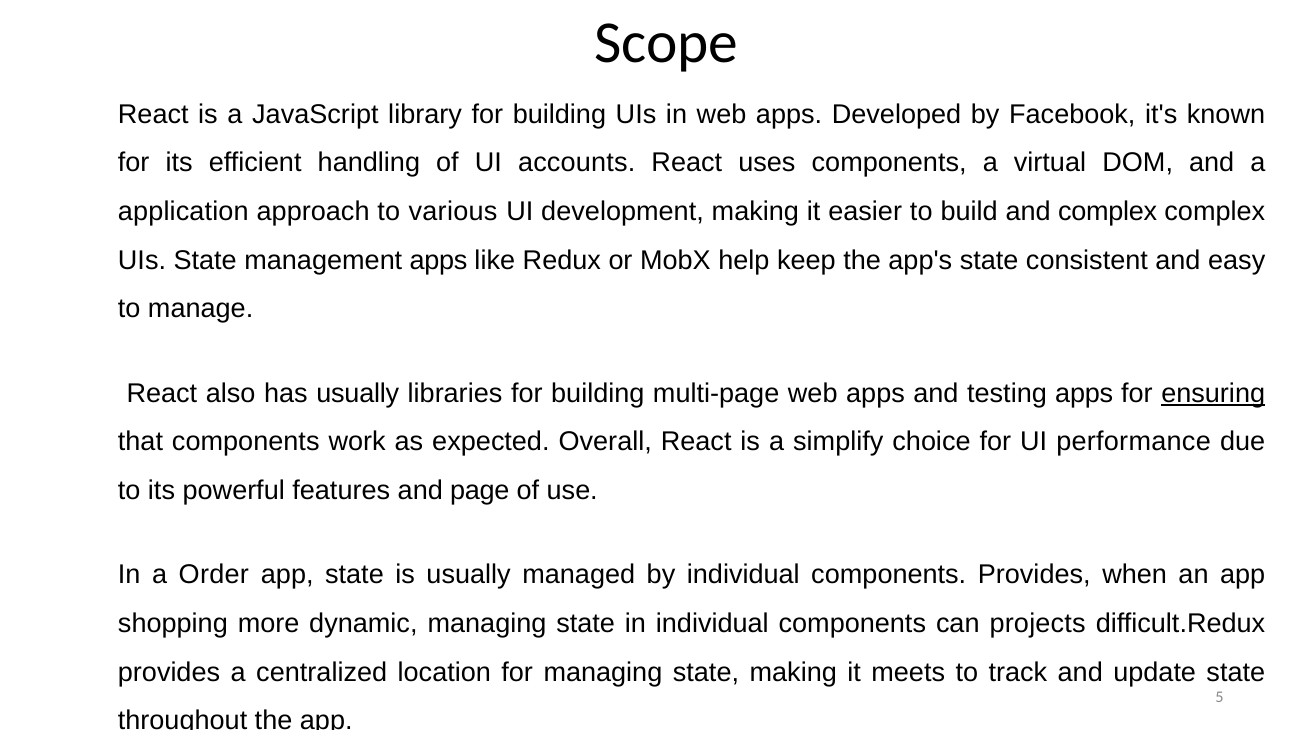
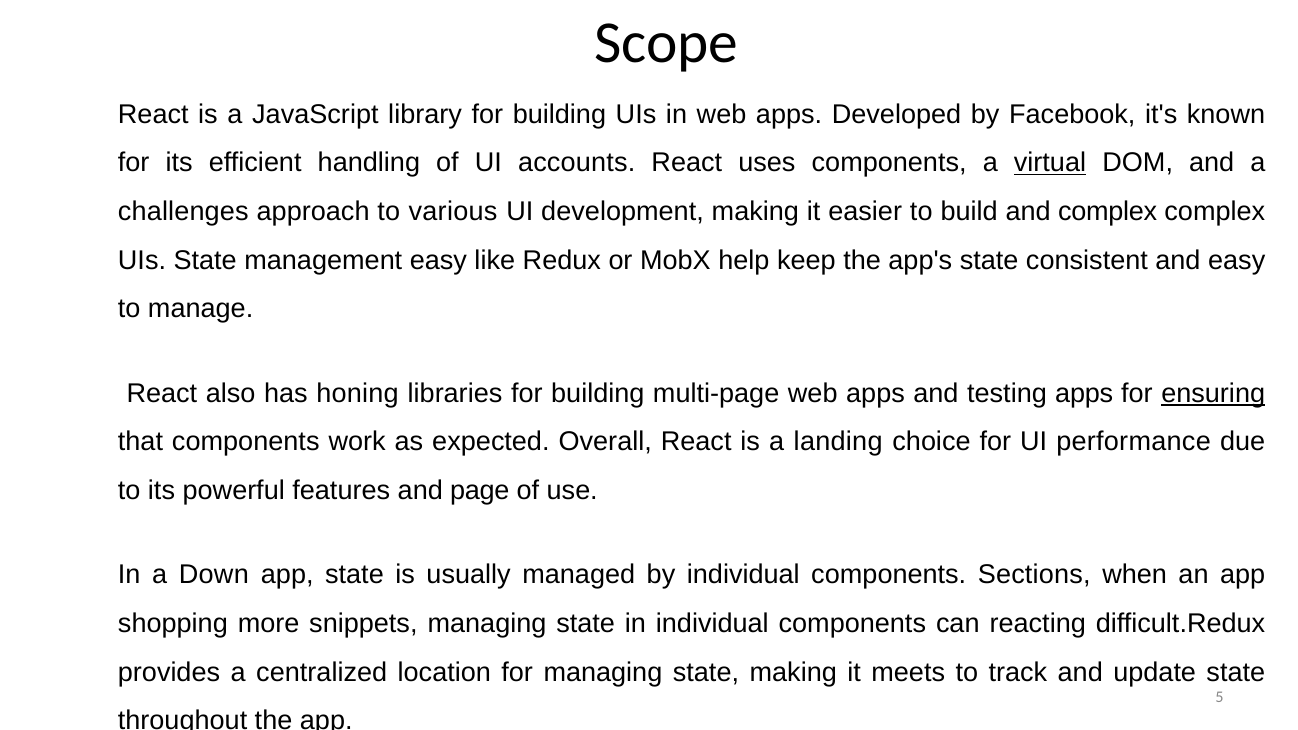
virtual underline: none -> present
application: application -> challenges
management apps: apps -> easy
has usually: usually -> honing
simplify: simplify -> landing
Order: Order -> Down
components Provides: Provides -> Sections
dynamic: dynamic -> snippets
projects: projects -> reacting
